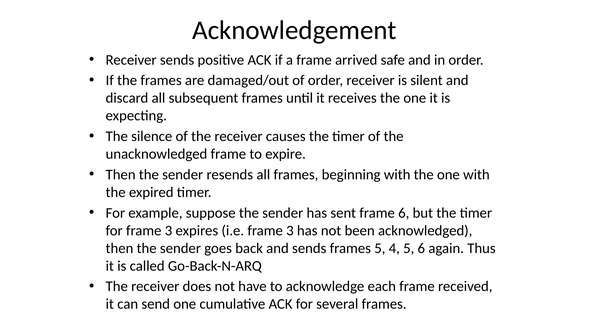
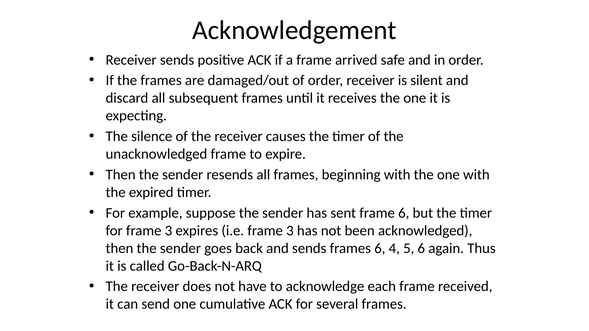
frames 5: 5 -> 6
